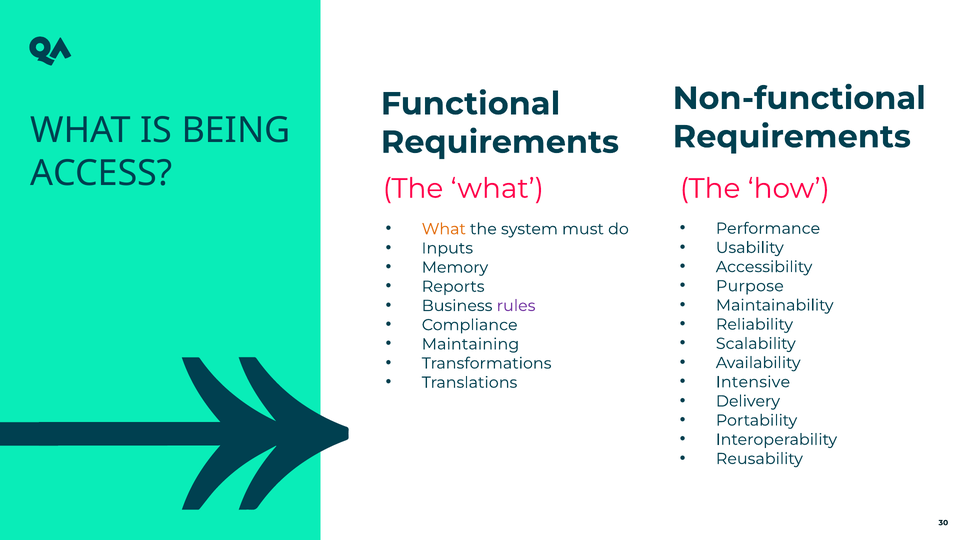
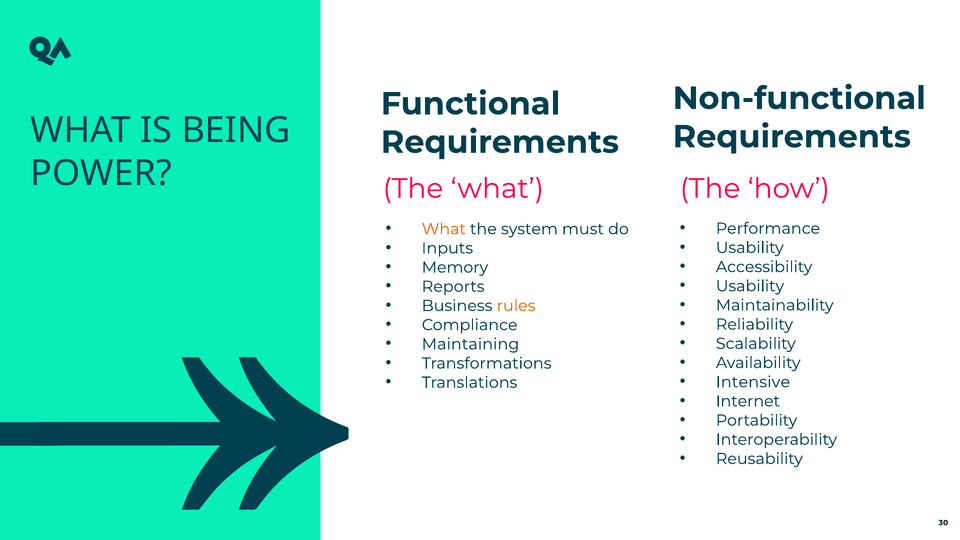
ACCESS: ACCESS -> POWER
Purpose at (750, 286): Purpose -> Usability
rules colour: purple -> orange
Delivery: Delivery -> Internet
